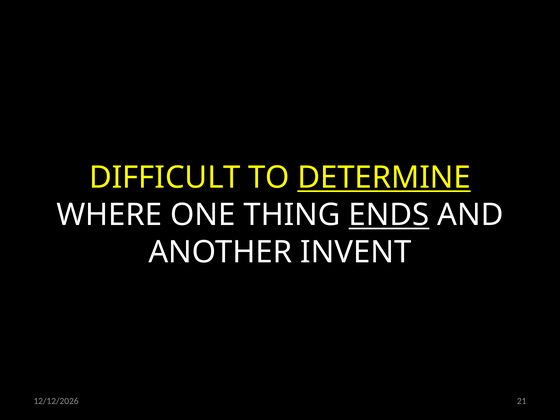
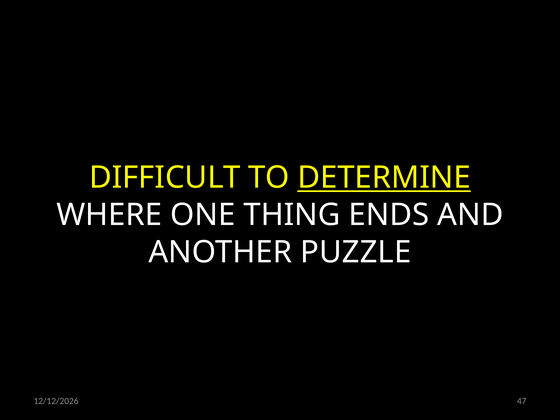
ENDS underline: present -> none
INVENT: INVENT -> PUZZLE
21: 21 -> 47
